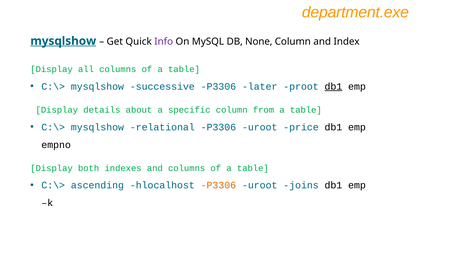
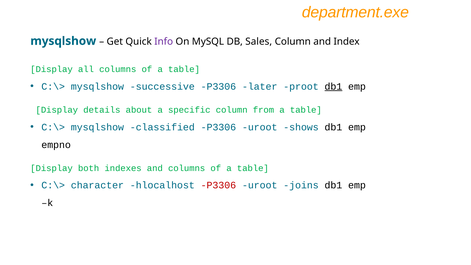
mysqlshow at (63, 41) underline: present -> none
None: None -> Sales
relational: relational -> classified
price: price -> shows
ascending: ascending -> character
P3306 at (218, 185) colour: orange -> red
